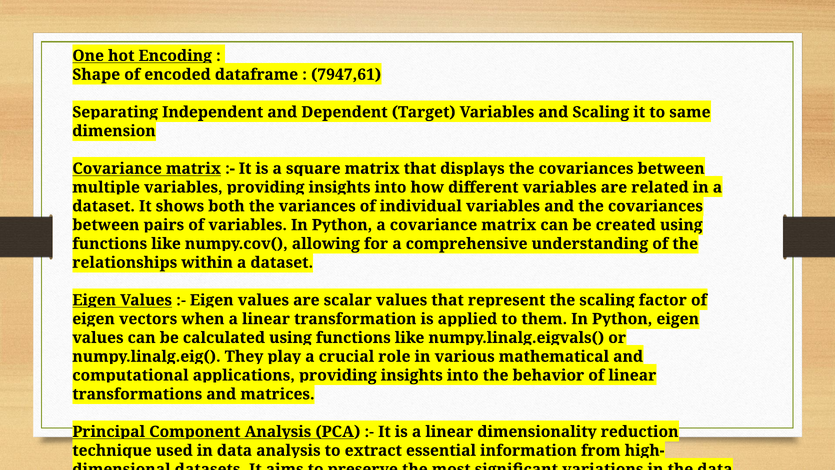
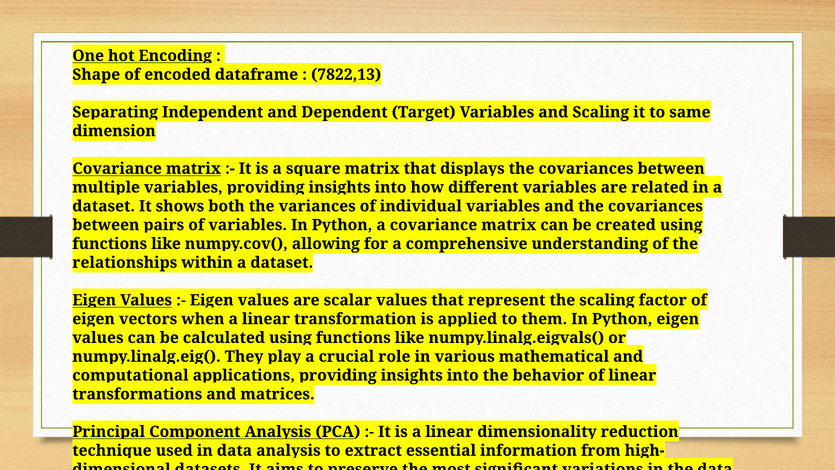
7947,61: 7947,61 -> 7822,13
